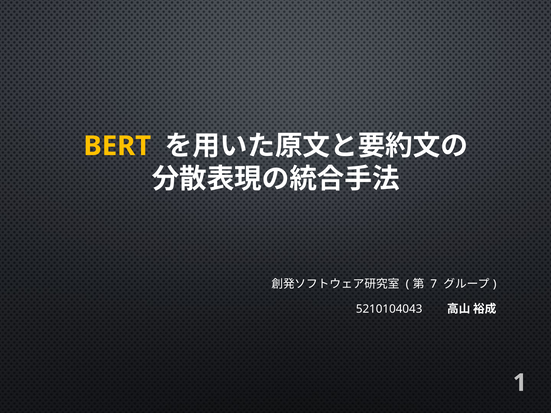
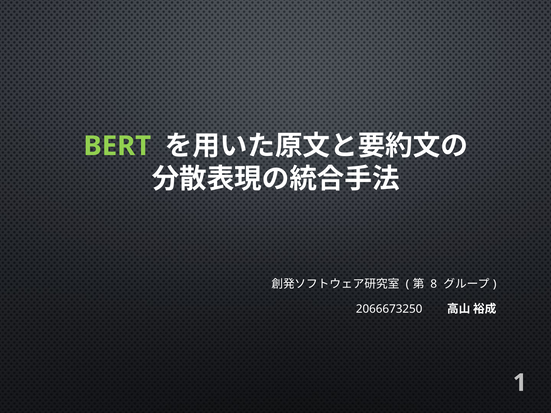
BERT colour: yellow -> light green
7: 7 -> 8
5210104043: 5210104043 -> 2066673250
